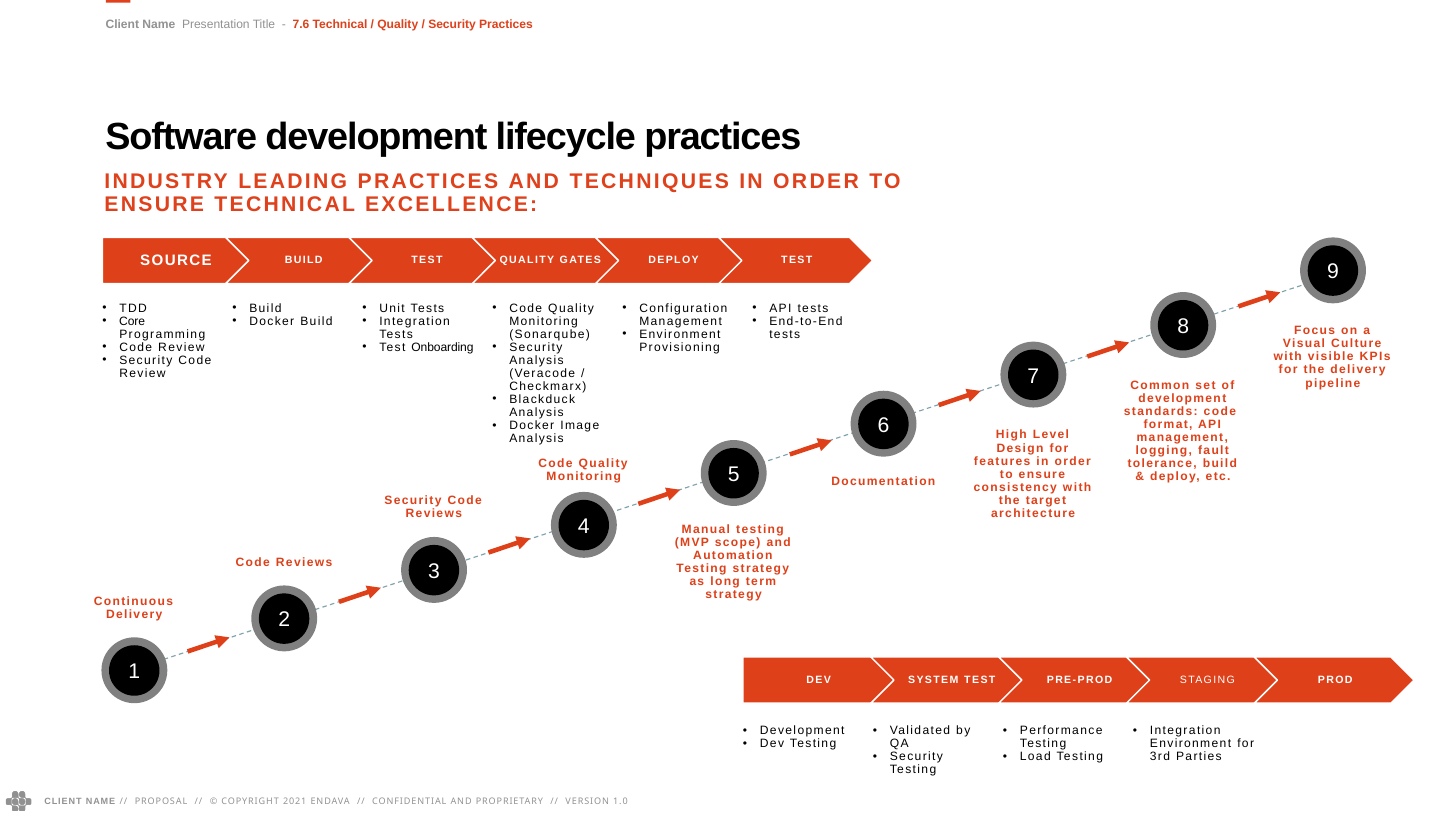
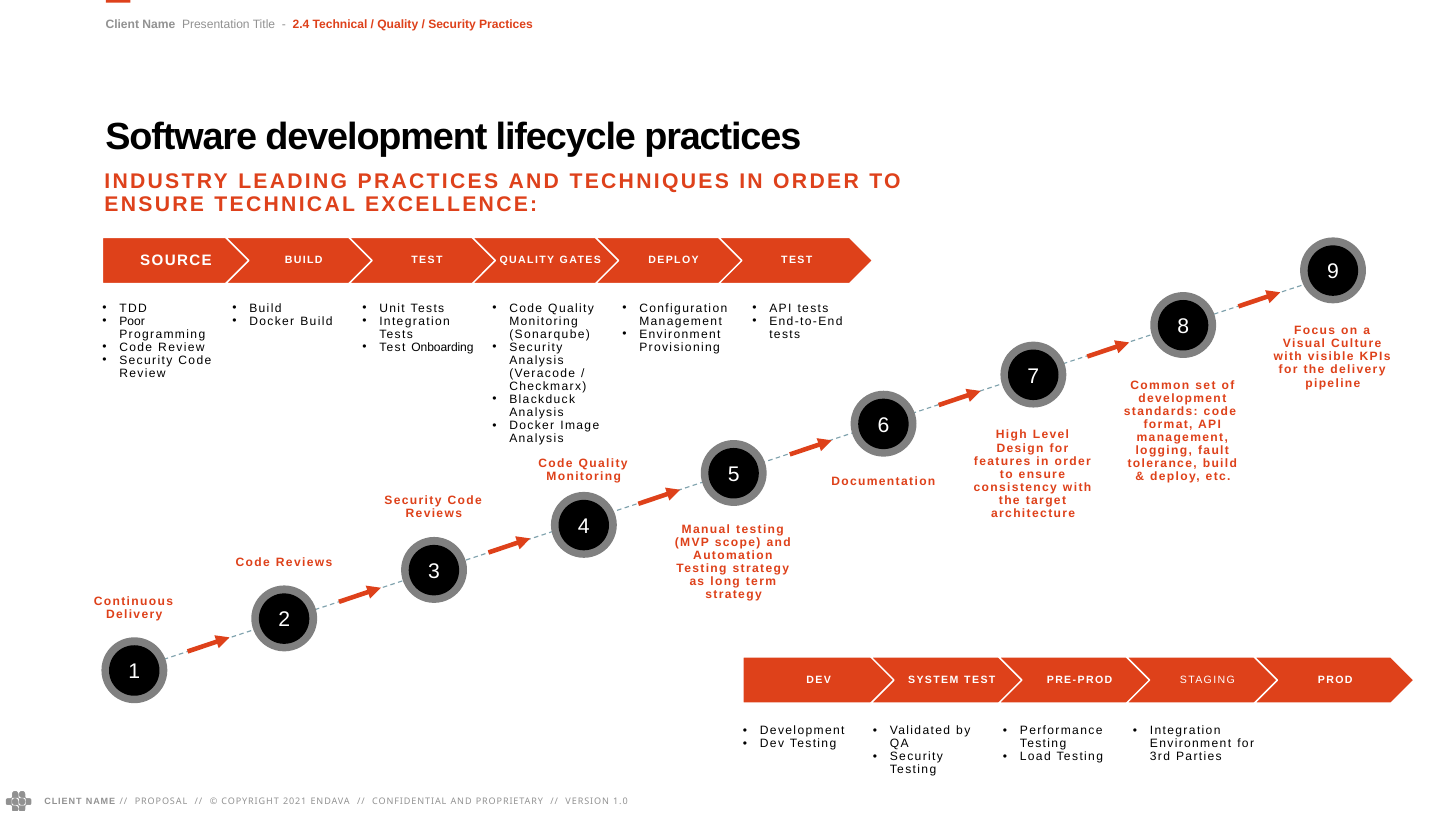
7.6: 7.6 -> 2.4
Core: Core -> Poor
